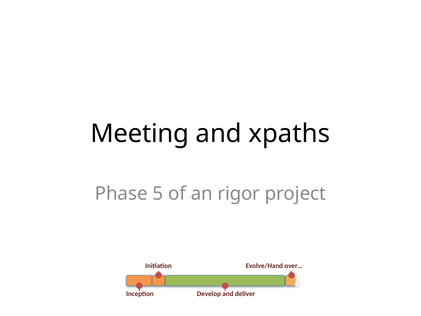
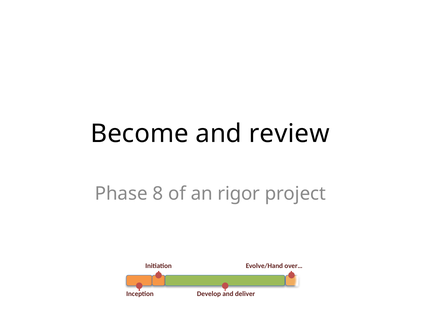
Meeting: Meeting -> Become
xpaths: xpaths -> review
5: 5 -> 8
